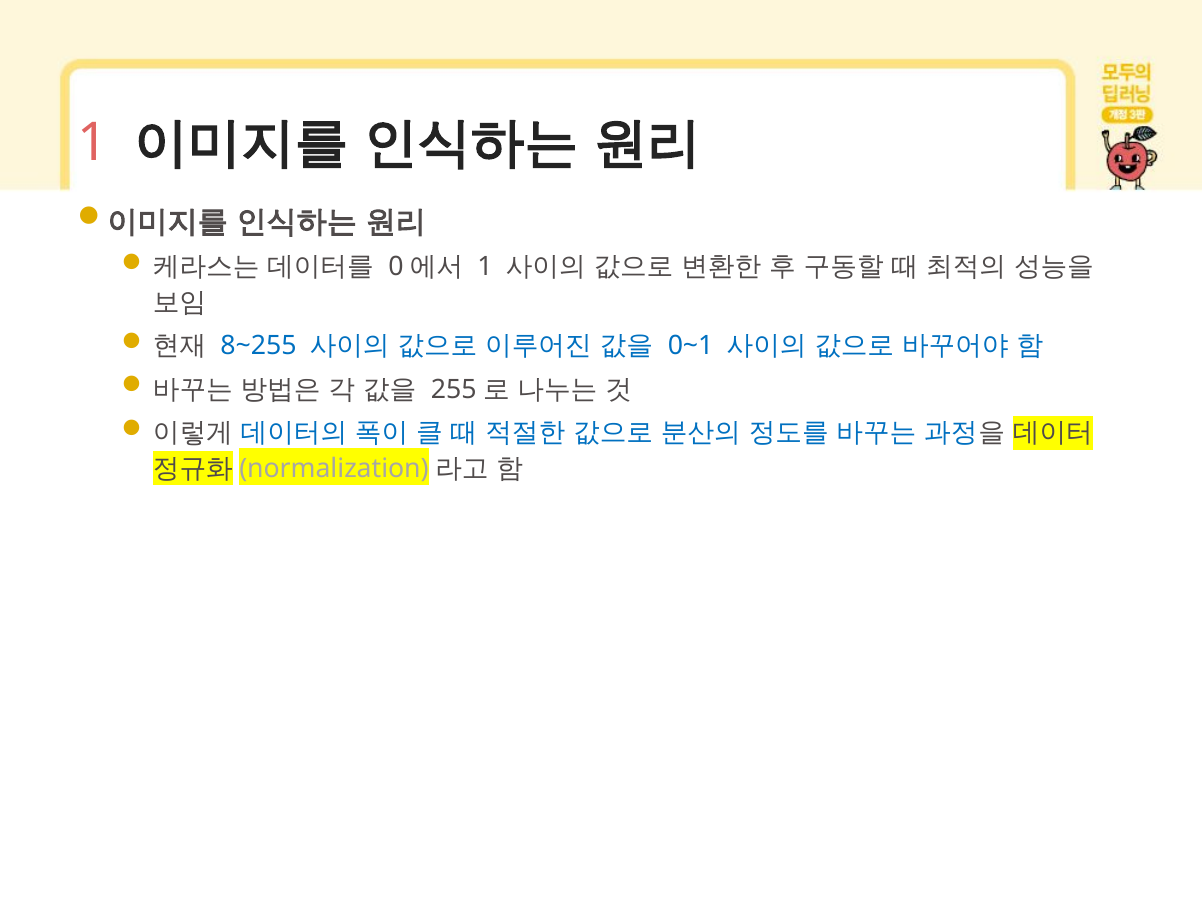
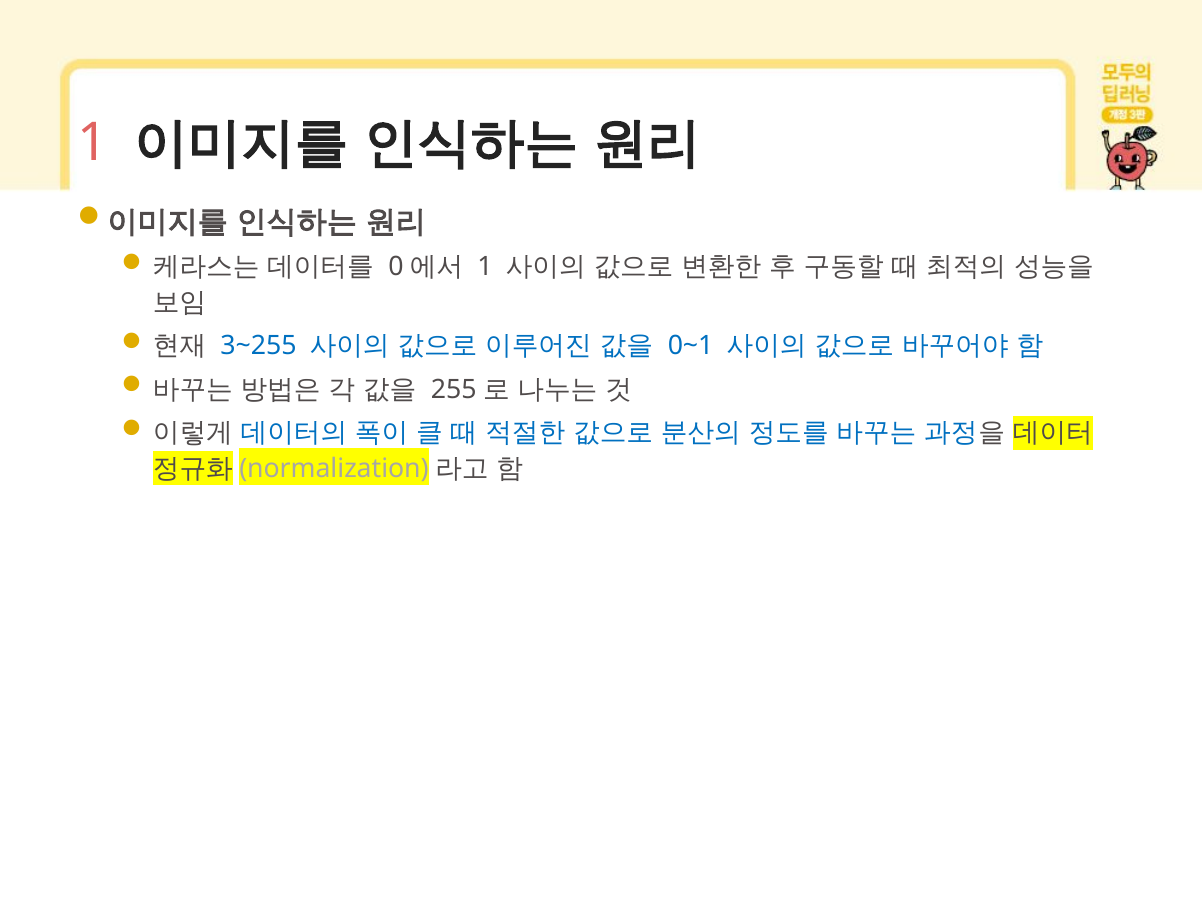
8~255: 8~255 -> 3~255
